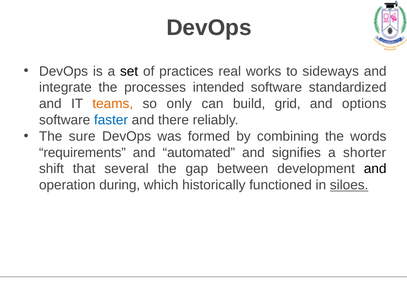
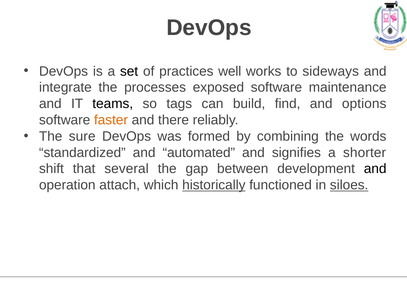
real: real -> well
intended: intended -> exposed
standardized: standardized -> maintenance
teams colour: orange -> black
only: only -> tags
grid: grid -> find
faster colour: blue -> orange
requirements: requirements -> standardized
during: during -> attach
historically underline: none -> present
